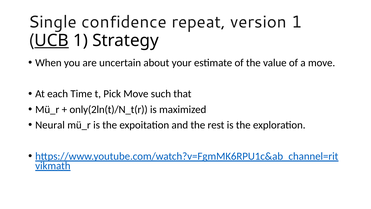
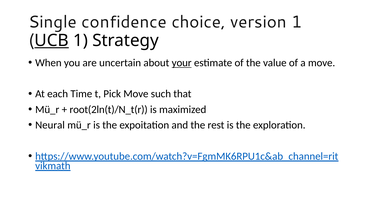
repeat: repeat -> choice
your underline: none -> present
only(2ln(t)/N_t(r: only(2ln(t)/N_t(r -> root(2ln(t)/N_t(r
